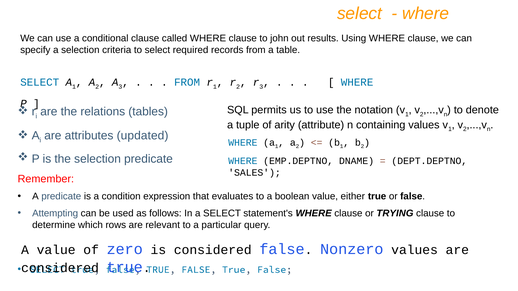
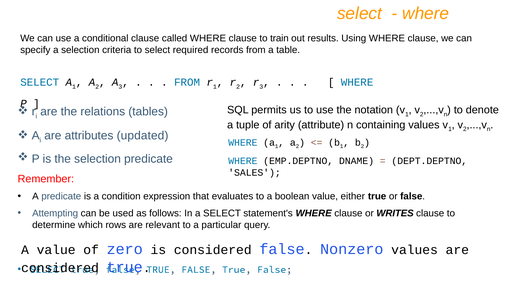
john: john -> train
TRYING: TRYING -> WRITES
